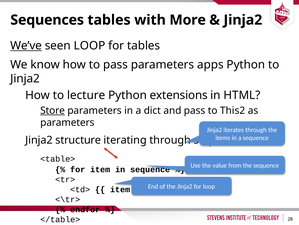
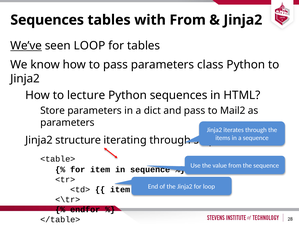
with More: More -> From
apps: apps -> class
Python extensions: extensions -> sequences
Store underline: present -> none
This2: This2 -> Mail2
